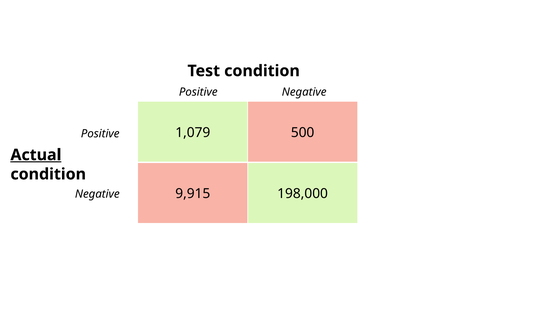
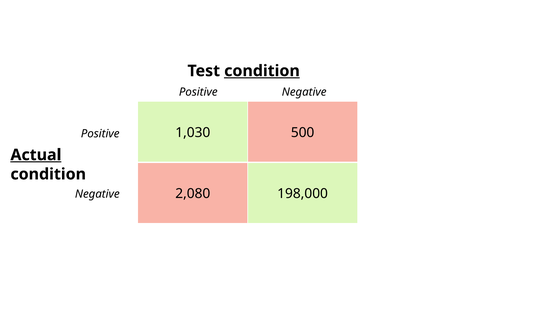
condition at (262, 71) underline: none -> present
1,079: 1,079 -> 1,030
9,915: 9,915 -> 2,080
